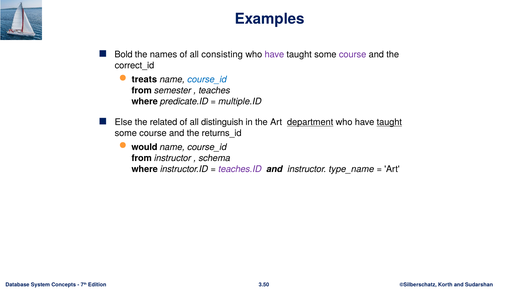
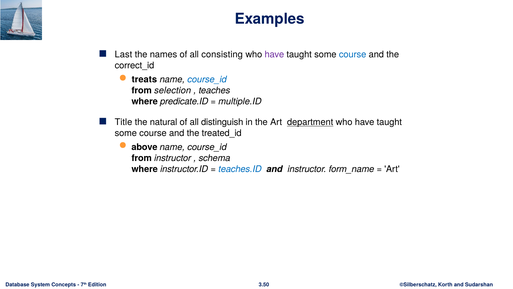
Bold: Bold -> Last
course at (353, 55) colour: purple -> blue
semester: semester -> selection
Else: Else -> Title
related: related -> natural
taught at (389, 122) underline: present -> none
returns_id: returns_id -> treated_id
would: would -> above
teaches.ID colour: purple -> blue
type_name: type_name -> form_name
